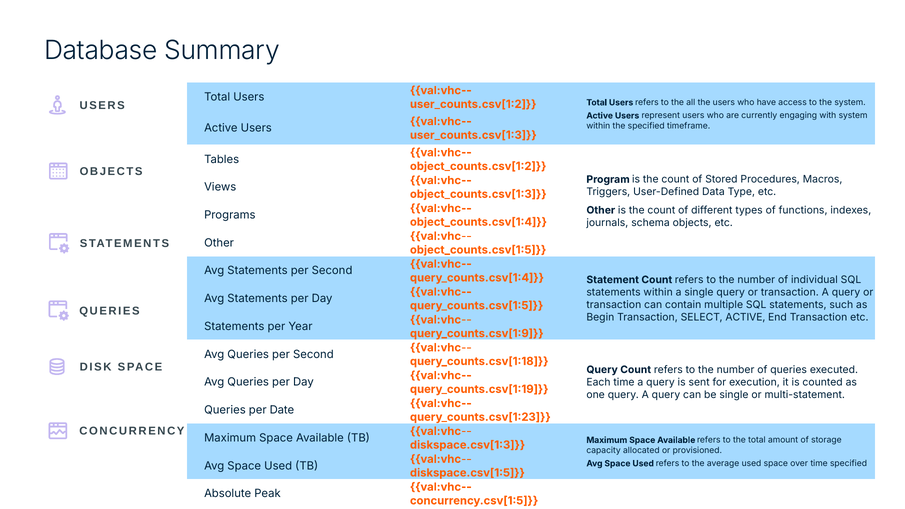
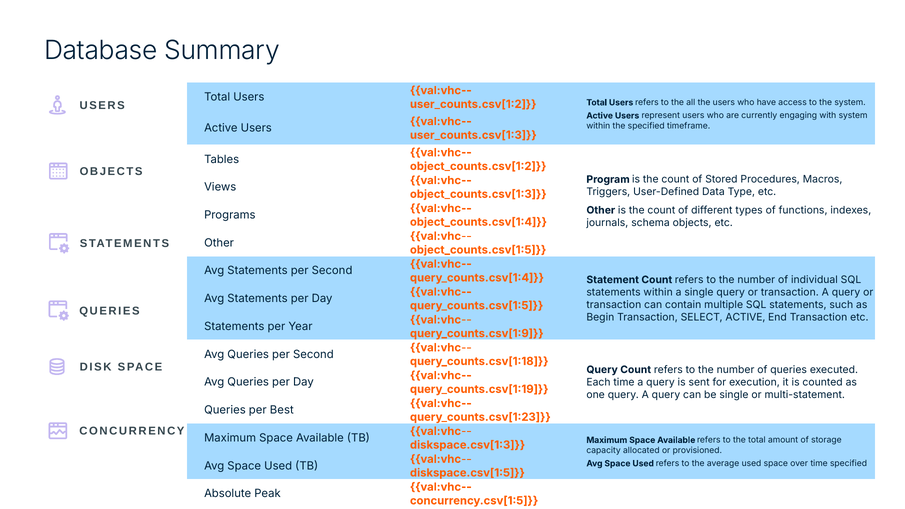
Date: Date -> Best
